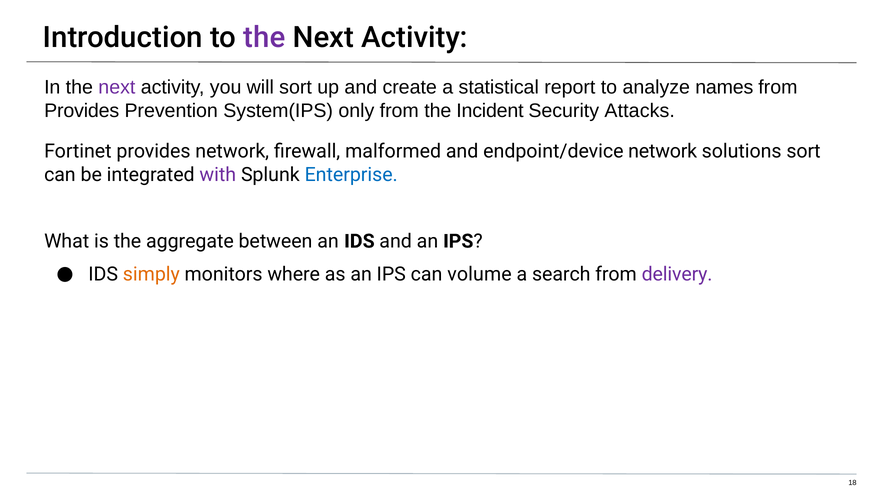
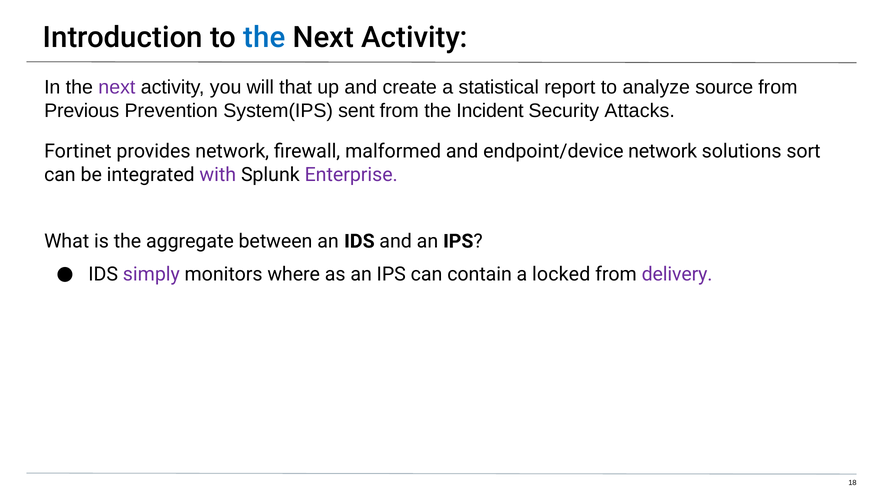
the at (264, 37) colour: purple -> blue
will sort: sort -> that
names: names -> source
Provides at (82, 111): Provides -> Previous
only: only -> sent
Enterprise colour: blue -> purple
simply colour: orange -> purple
volume: volume -> contain
search: search -> locked
